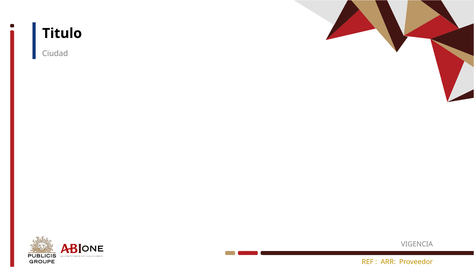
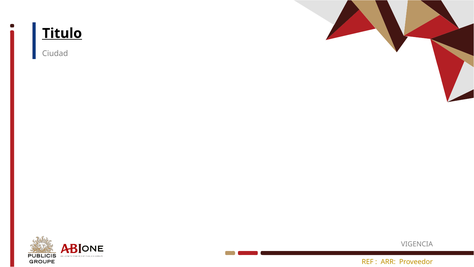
Titulo underline: none -> present
